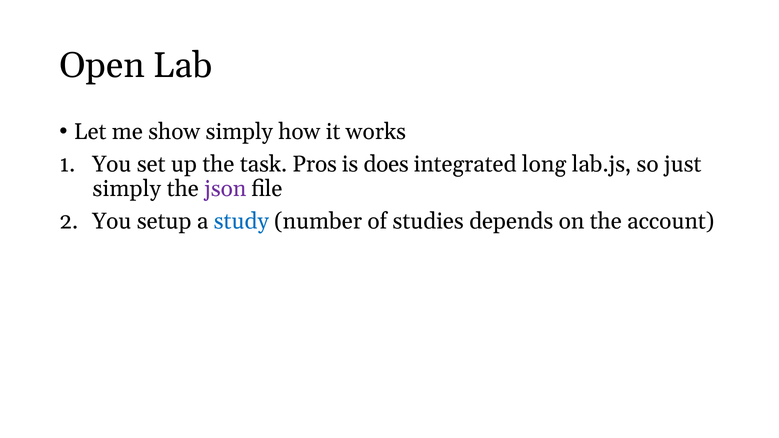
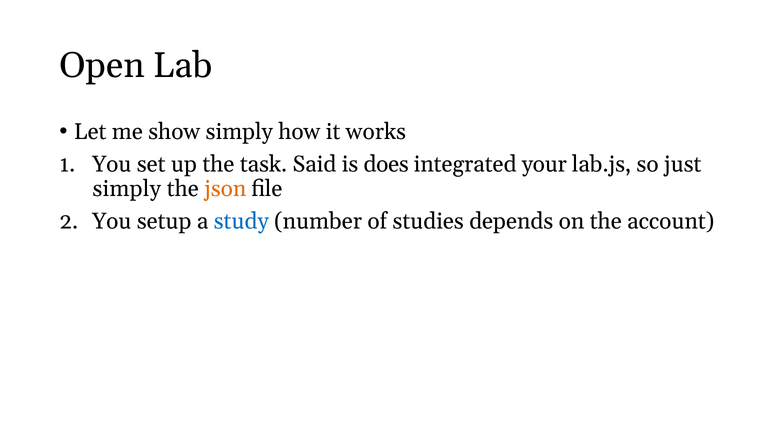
Pros: Pros -> Said
long: long -> your
json colour: purple -> orange
